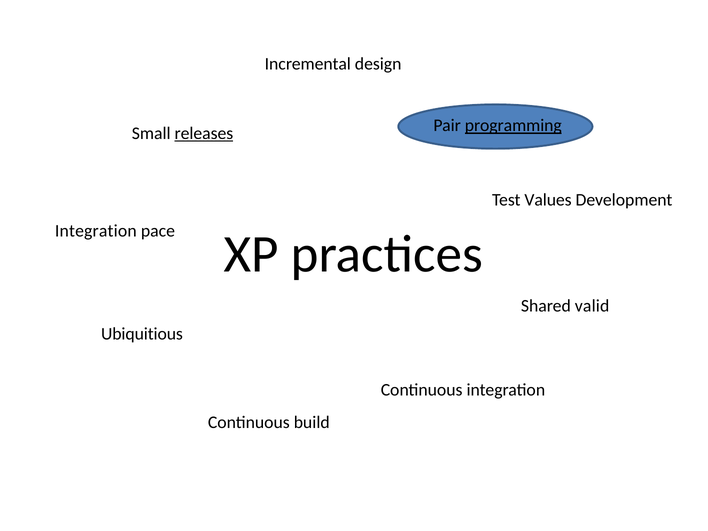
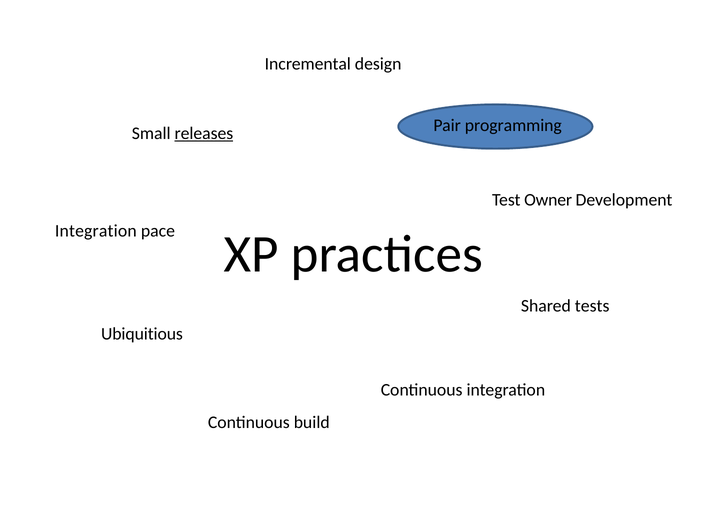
programming underline: present -> none
Values: Values -> Owner
valid: valid -> tests
